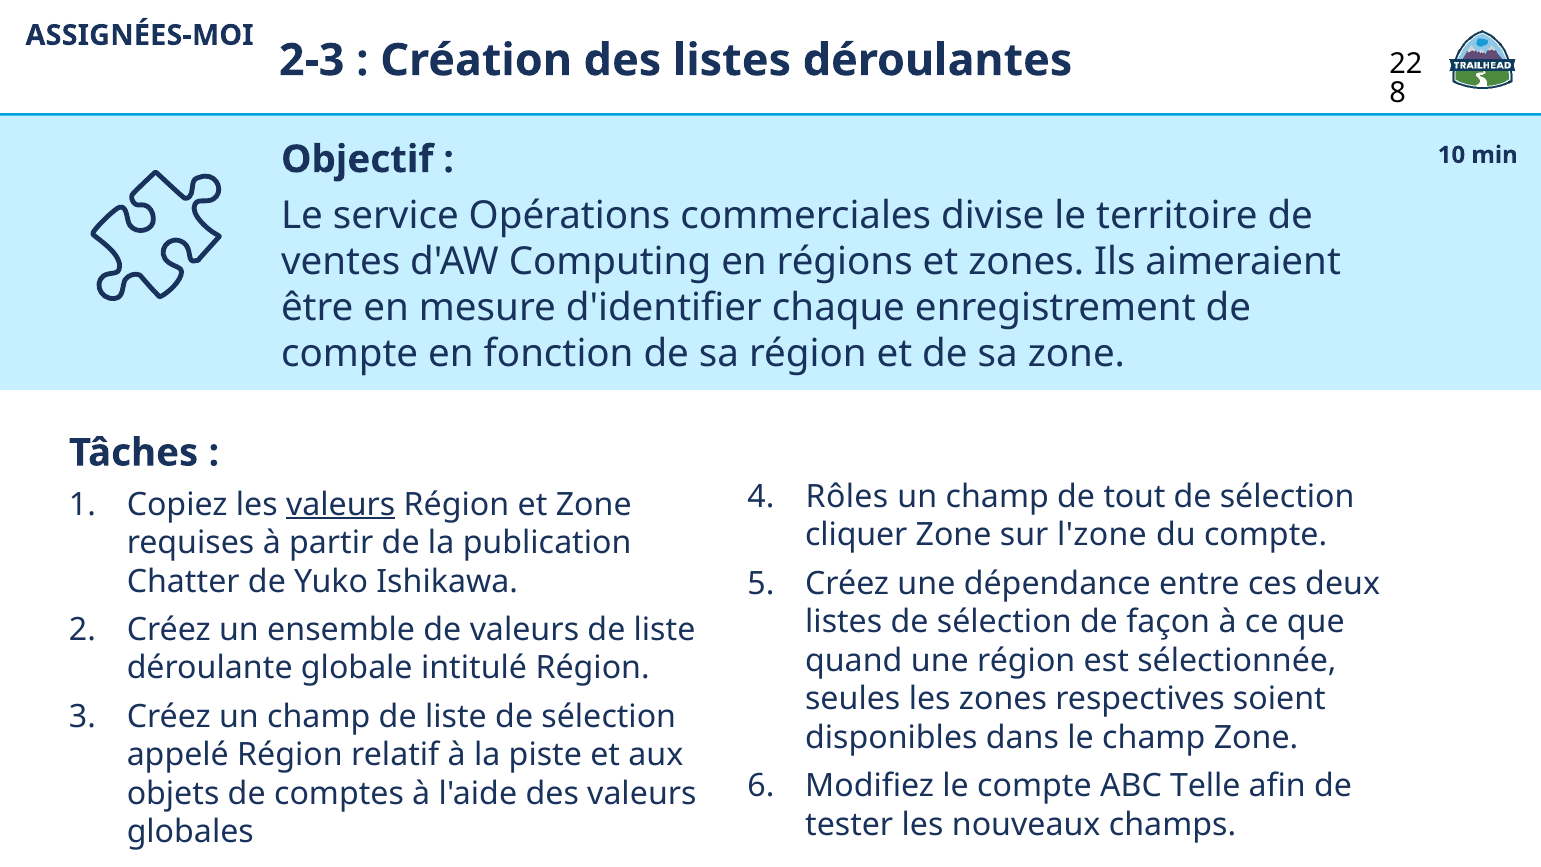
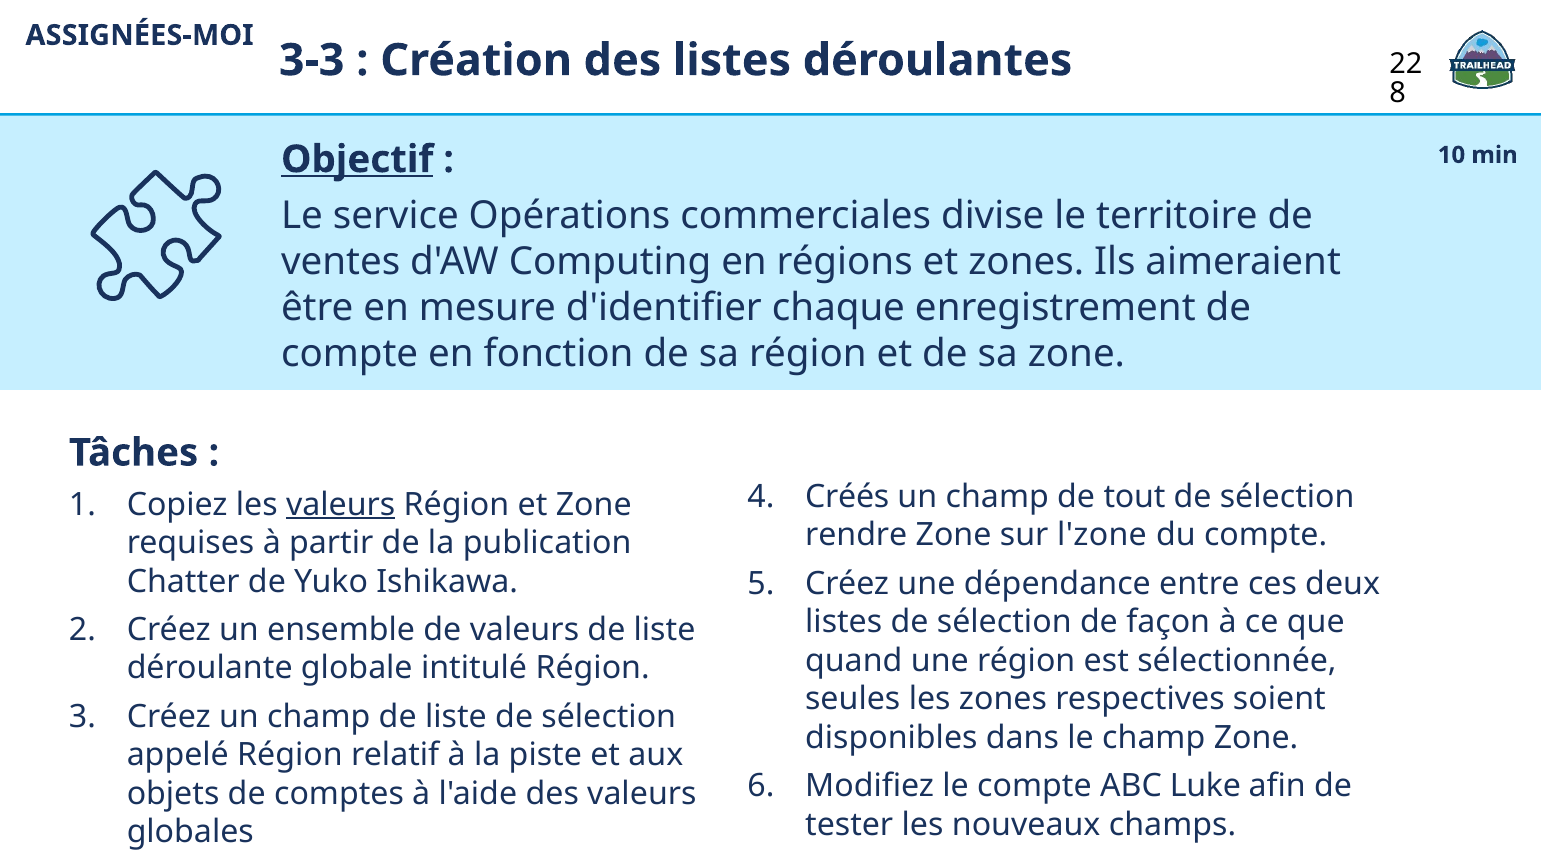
2-3: 2-3 -> 3-3
Objectif underline: none -> present
Rôles: Rôles -> Créés
cliquer: cliquer -> rendre
Telle: Telle -> Luke
